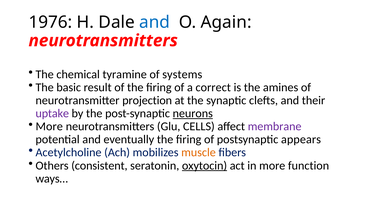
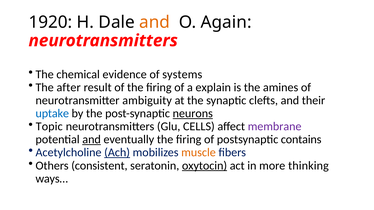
1976: 1976 -> 1920
and at (155, 22) colour: blue -> orange
tyramine: tyramine -> evidence
basic: basic -> after
correct: correct -> explain
projection: projection -> ambiguity
uptake colour: purple -> blue
More at (49, 127): More -> Topic
and at (92, 140) underline: none -> present
appears: appears -> contains
Ach underline: none -> present
function: function -> thinking
